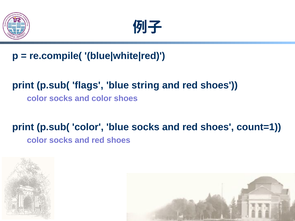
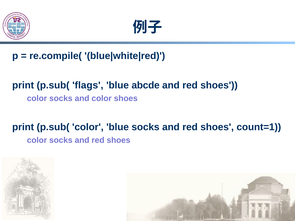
string: string -> abcde
